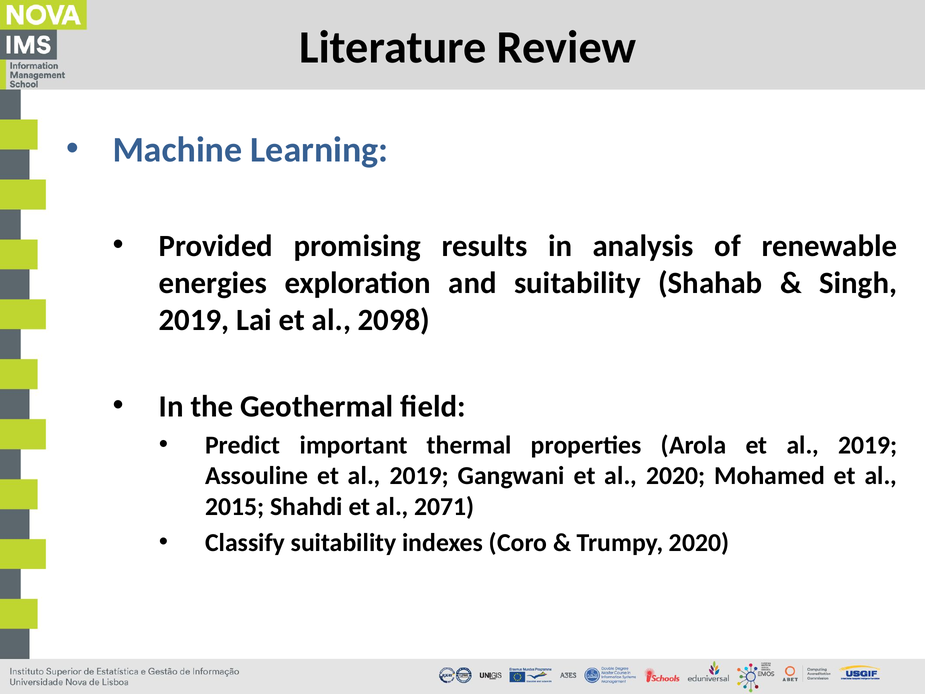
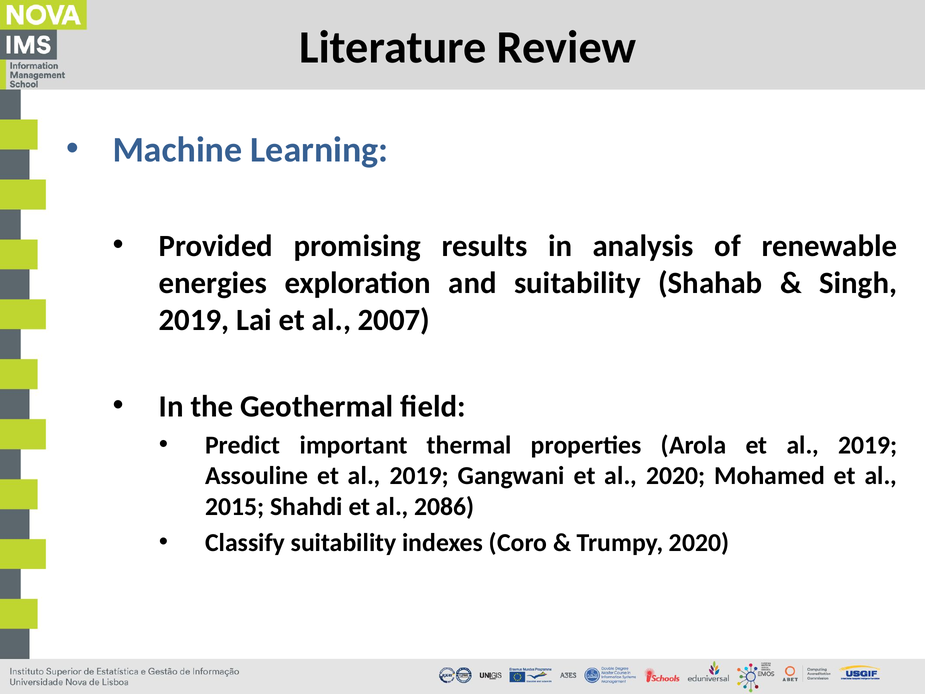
2098: 2098 -> 2007
2071: 2071 -> 2086
